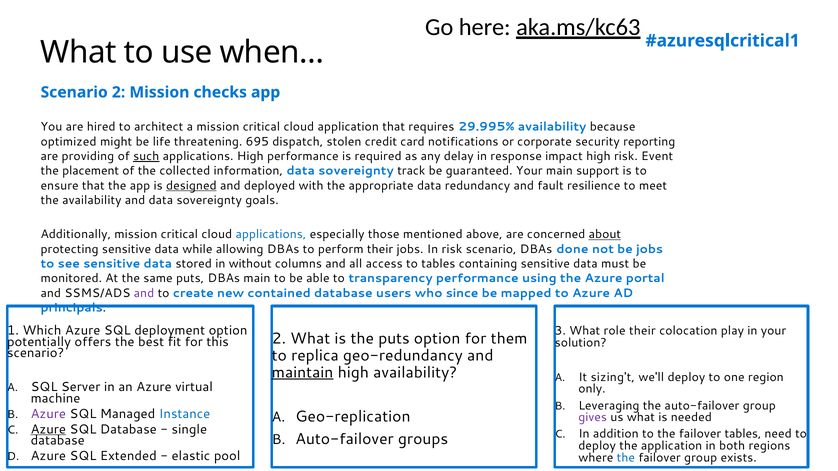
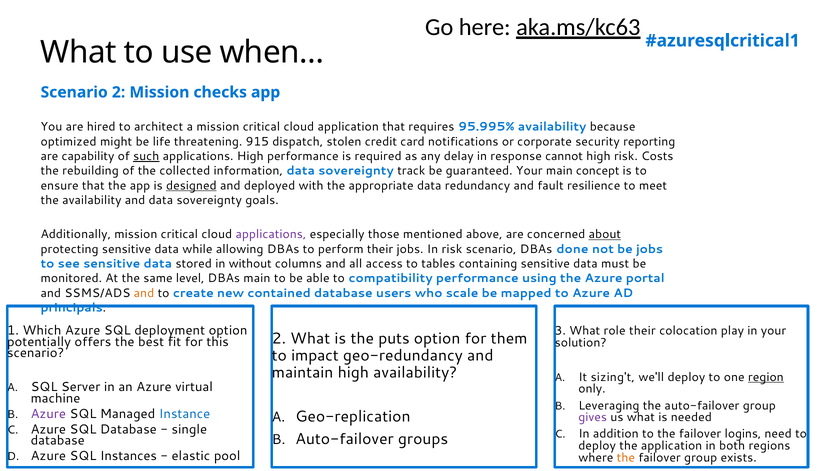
29.995%: 29.995% -> 95.995%
695: 695 -> 915
providing: providing -> capability
impact: impact -> cannot
Event: Event -> Costs
placement: placement -> rebuilding
support: support -> concept
applications at (271, 235) colour: blue -> purple
same puts: puts -> level
transparency: transparency -> compatibility
and at (144, 293) colour: purple -> orange
since: since -> scale
replica: replica -> impact
maintain underline: present -> none
region underline: none -> present
Azure at (48, 430) underline: present -> none
failover tables: tables -> logins
Extended: Extended -> Instances
the at (626, 458) colour: blue -> orange
